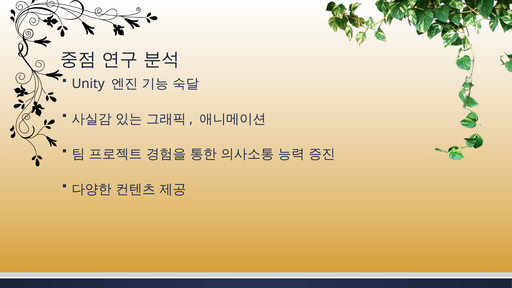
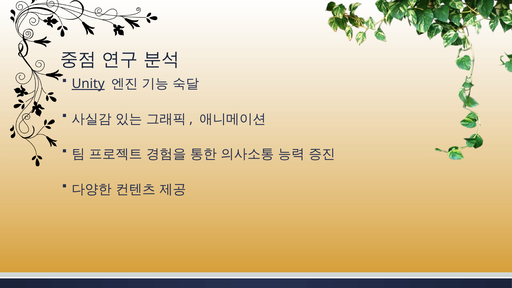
Unity underline: none -> present
